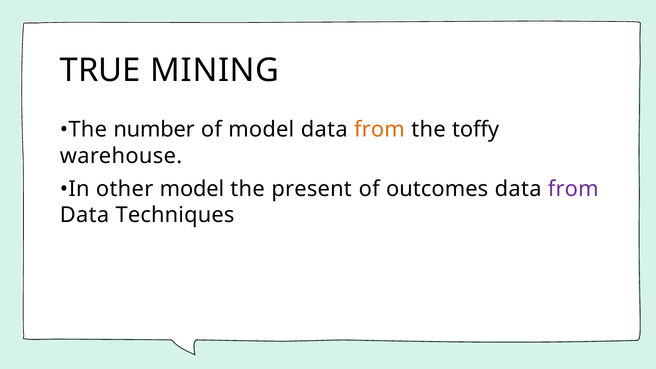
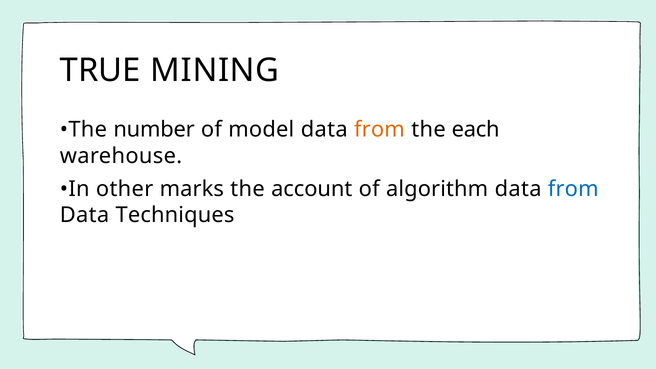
toffy: toffy -> each
other model: model -> marks
present: present -> account
outcomes: outcomes -> algorithm
from at (573, 189) colour: purple -> blue
